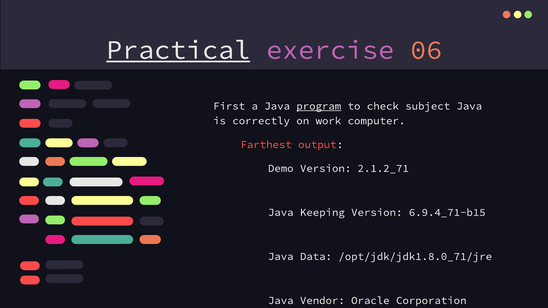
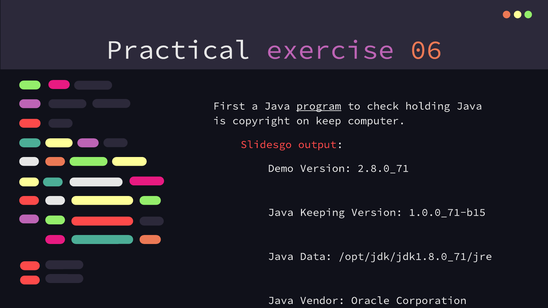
Practical underline: present -> none
subject: subject -> holding
correctly: correctly -> copyright
work: work -> keep
Farthest: Farthest -> Slidesgo
2.1.2_71: 2.1.2_71 -> 2.8.0_71
6.9.4_71-b15: 6.9.4_71-b15 -> 1.0.0_71-b15
